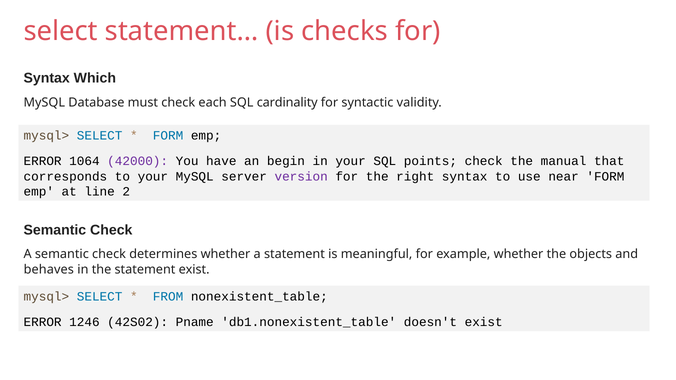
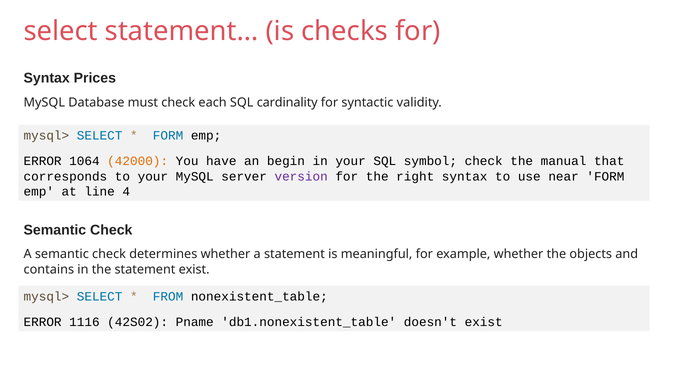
Which: Which -> Prices
42000 colour: purple -> orange
points: points -> symbol
2: 2 -> 4
behaves: behaves -> contains
1246: 1246 -> 1116
